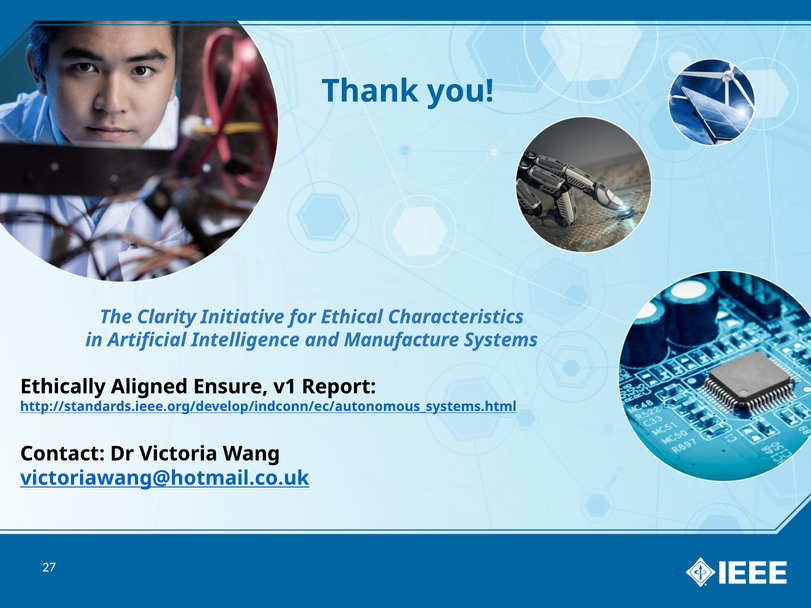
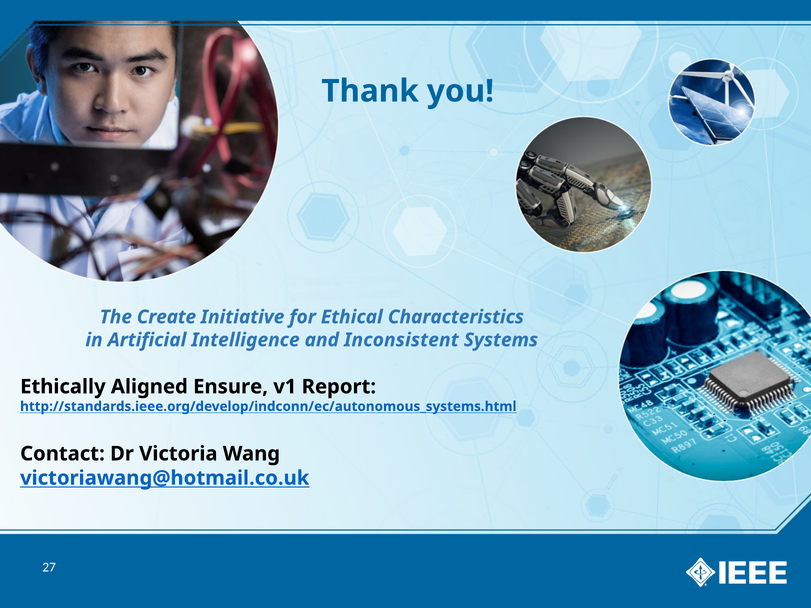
Clarity: Clarity -> Create
Manufacture: Manufacture -> Inconsistent
